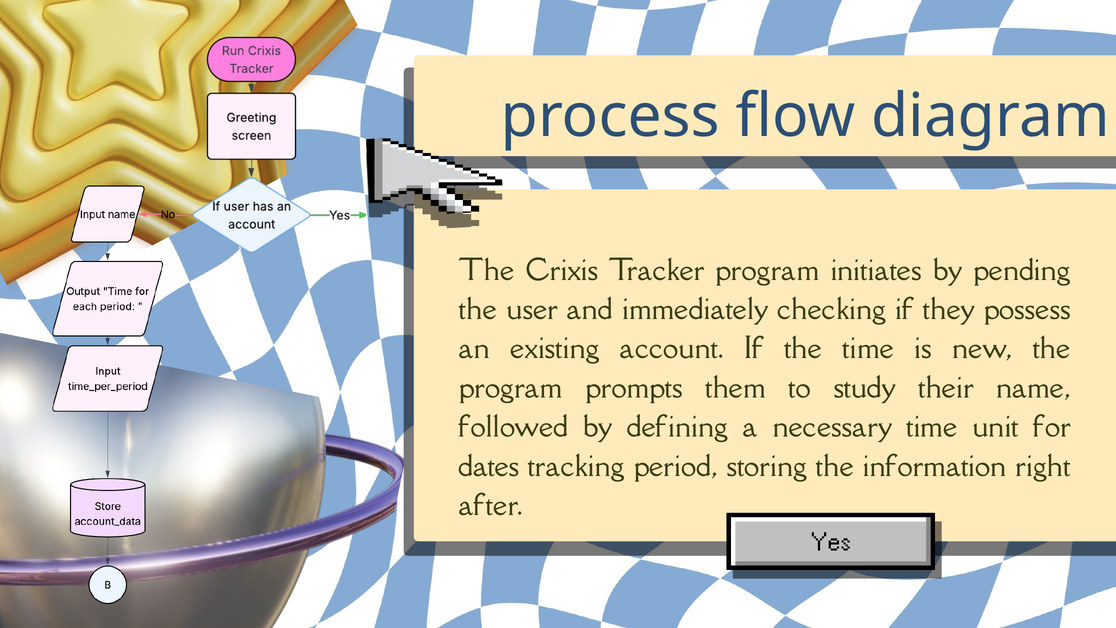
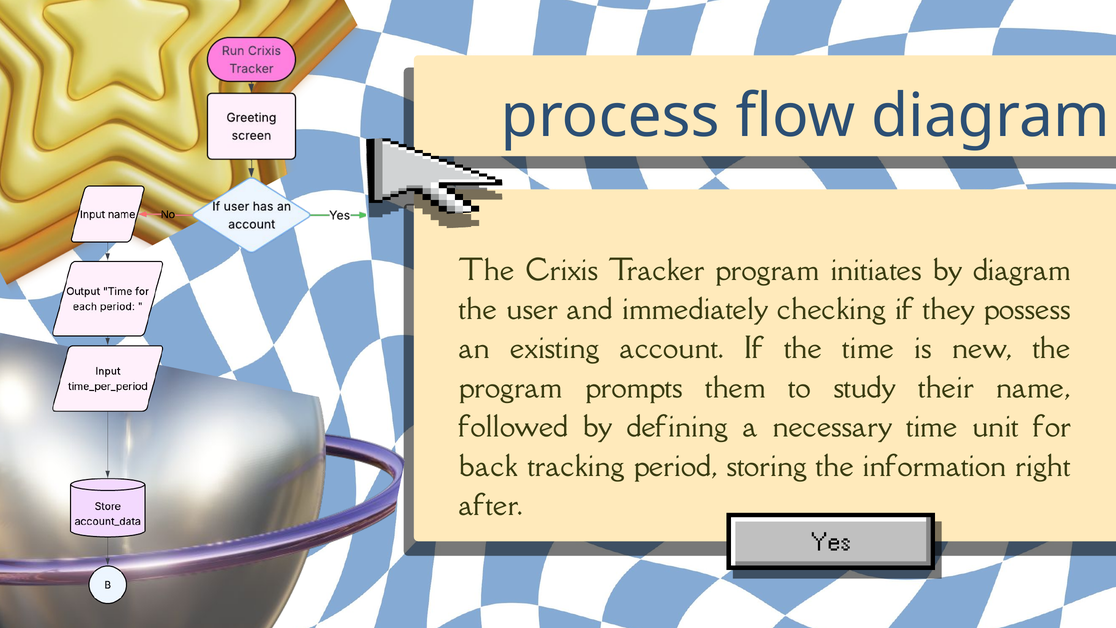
by pending: pending -> diagram
dates: dates -> back
